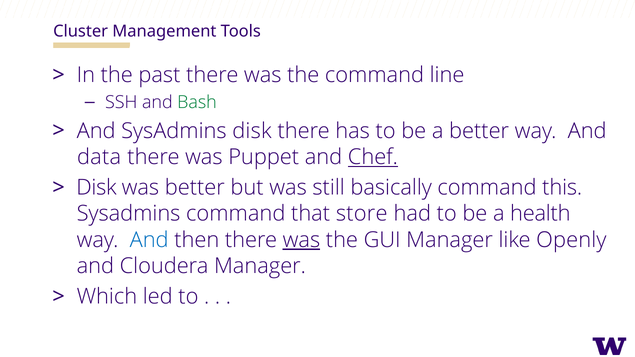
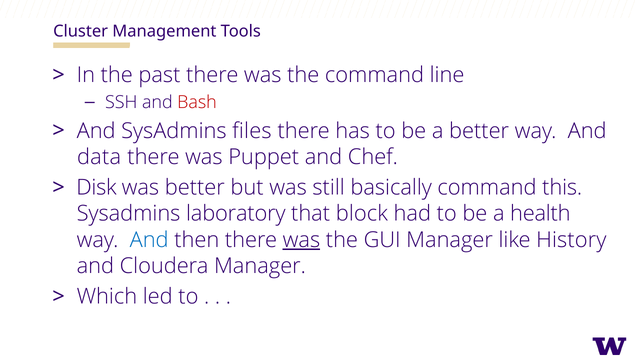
Bash colour: green -> red
SysAdmins disk: disk -> files
Chef underline: present -> none
Sysadmins command: command -> laboratory
store: store -> block
Openly: Openly -> History
